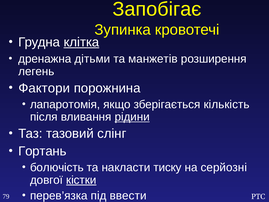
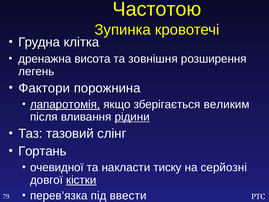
Запобігає: Запобігає -> Частотою
клітка underline: present -> none
дітьми: дітьми -> висота
манжетів: манжетів -> зовнішня
лапаротомія underline: none -> present
кількість: кількість -> великим
болючість: болючість -> очевидної
